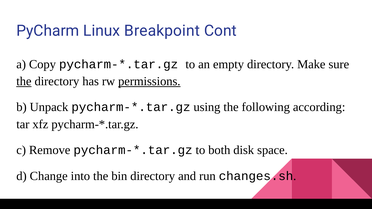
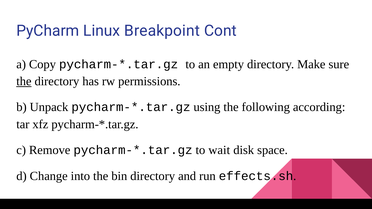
permissions underline: present -> none
both: both -> wait
changes.sh: changes.sh -> effects.sh
